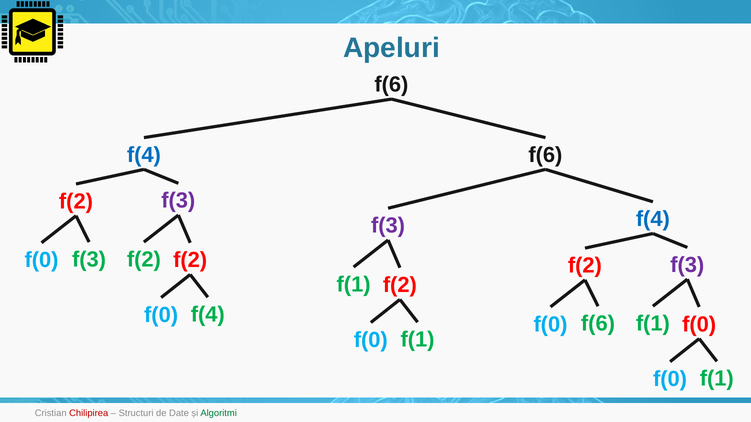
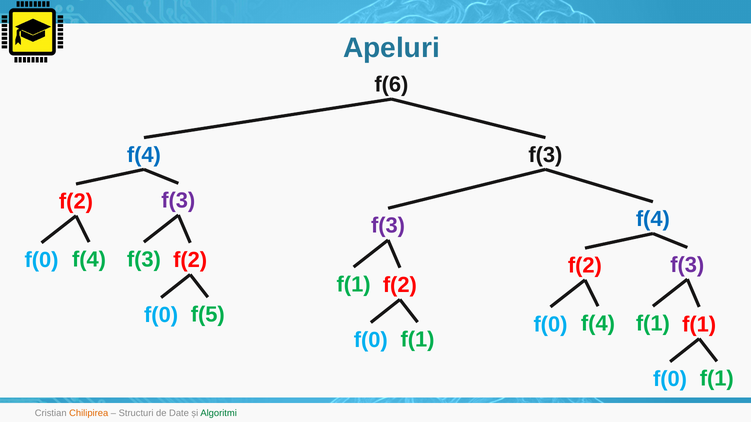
f(6 at (545, 155): f(6 -> f(3
f(2 at (144, 260): f(2 -> f(3
f(3 at (89, 260): f(3 -> f(4
f(0 f(4: f(4 -> f(5
f(1 f(0: f(0 -> f(1
f(6 at (598, 324): f(6 -> f(4
Chilipirea colour: red -> orange
